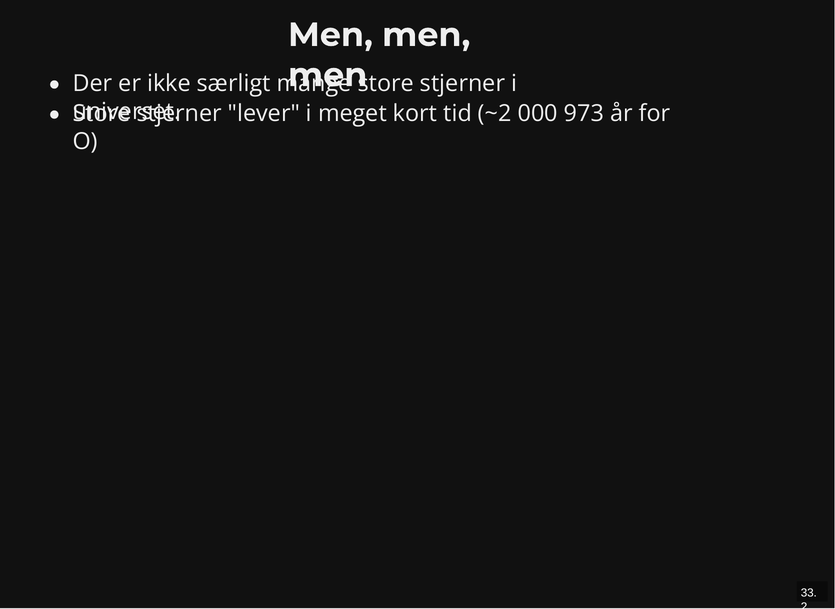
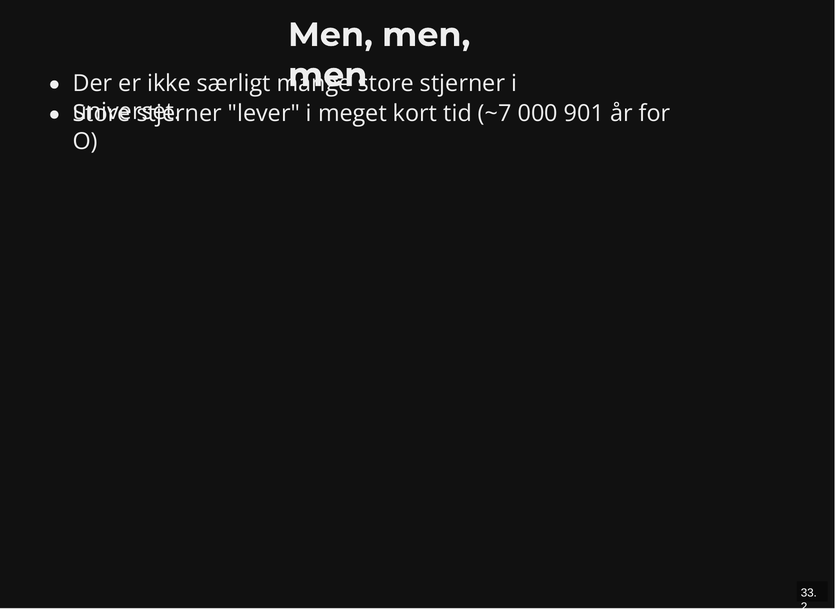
~2: ~2 -> ~7
973: 973 -> 901
